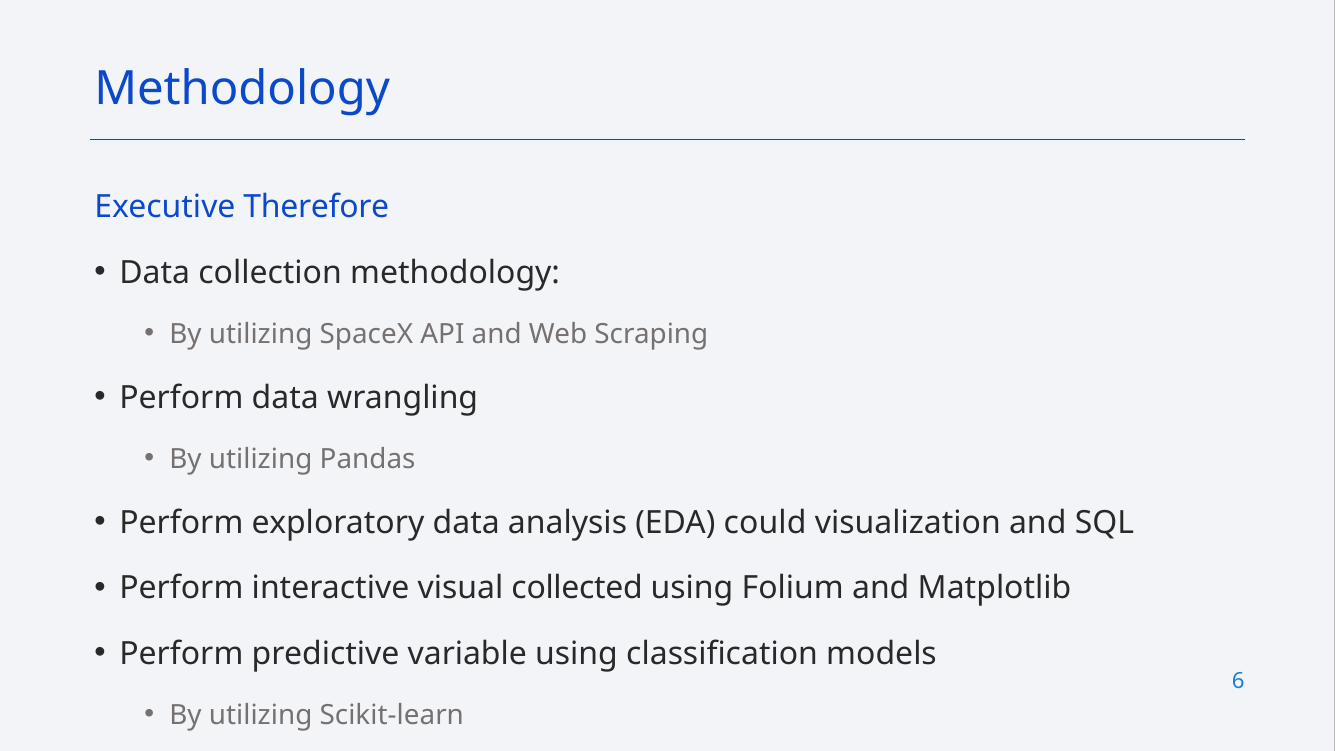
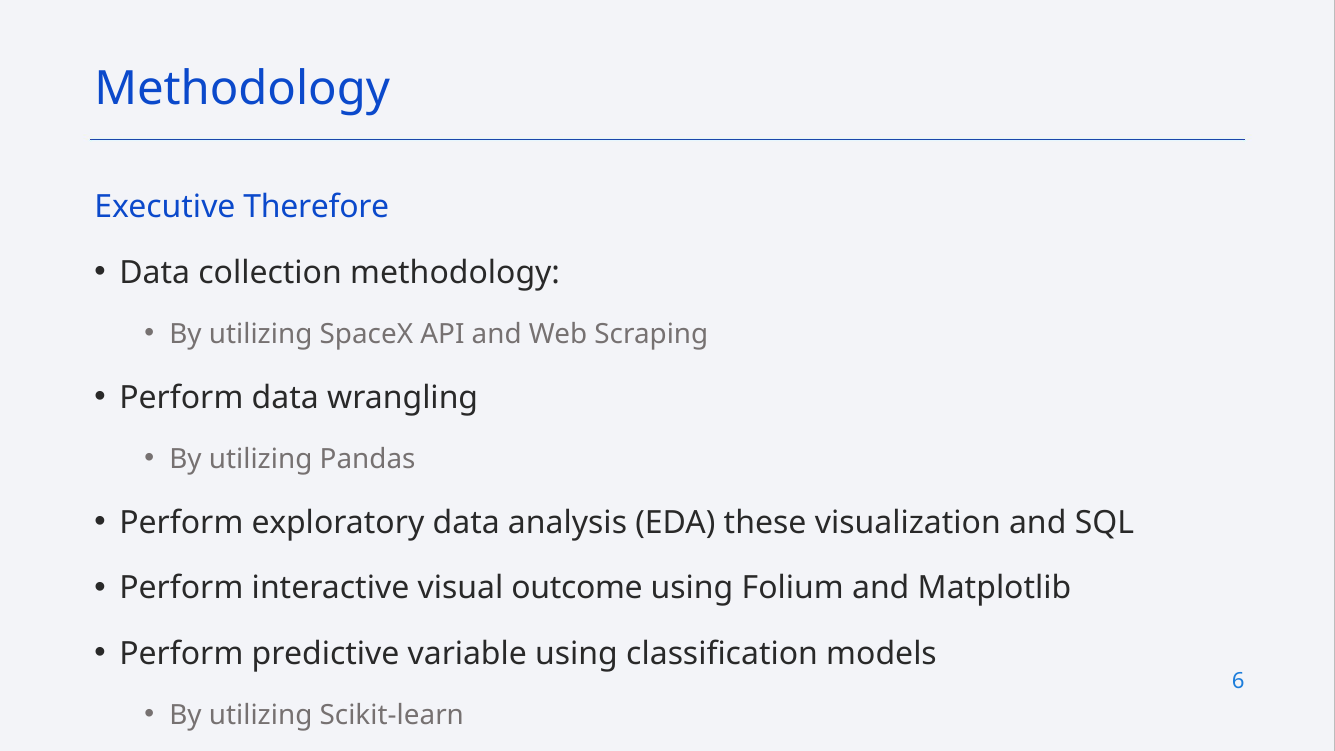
could: could -> these
collected: collected -> outcome
